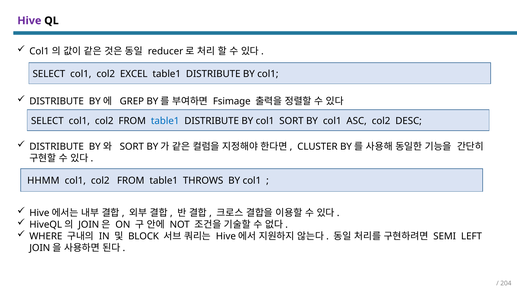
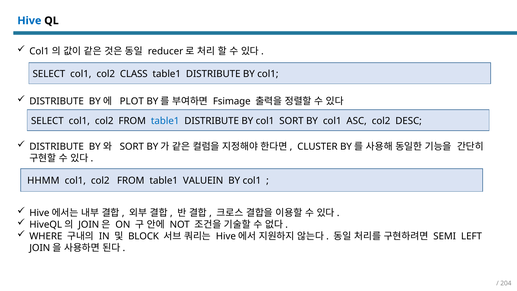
Hive colour: purple -> blue
EXCEL: EXCEL -> CLASS
GREP: GREP -> PLOT
THROWS: THROWS -> VALUEIN
